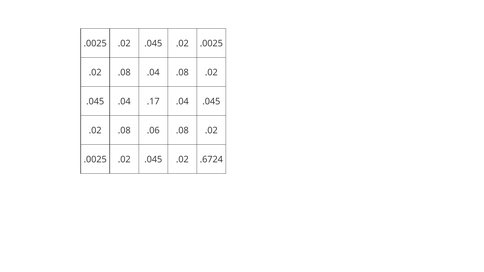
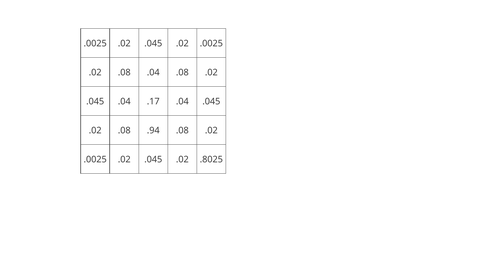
.06: .06 -> .94
.6724: .6724 -> .8025
